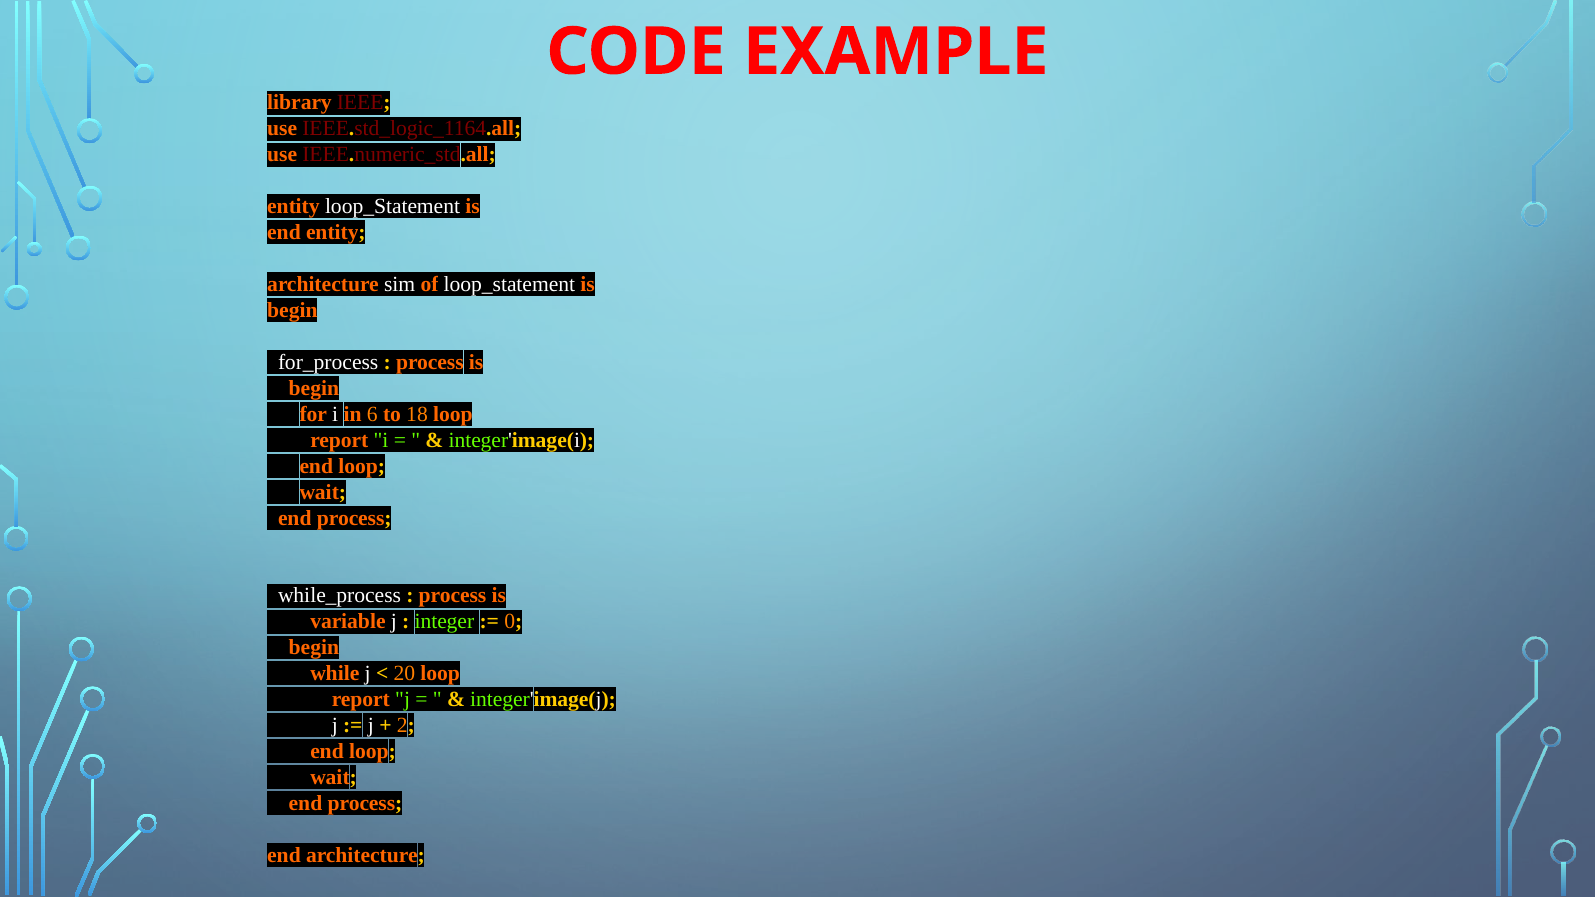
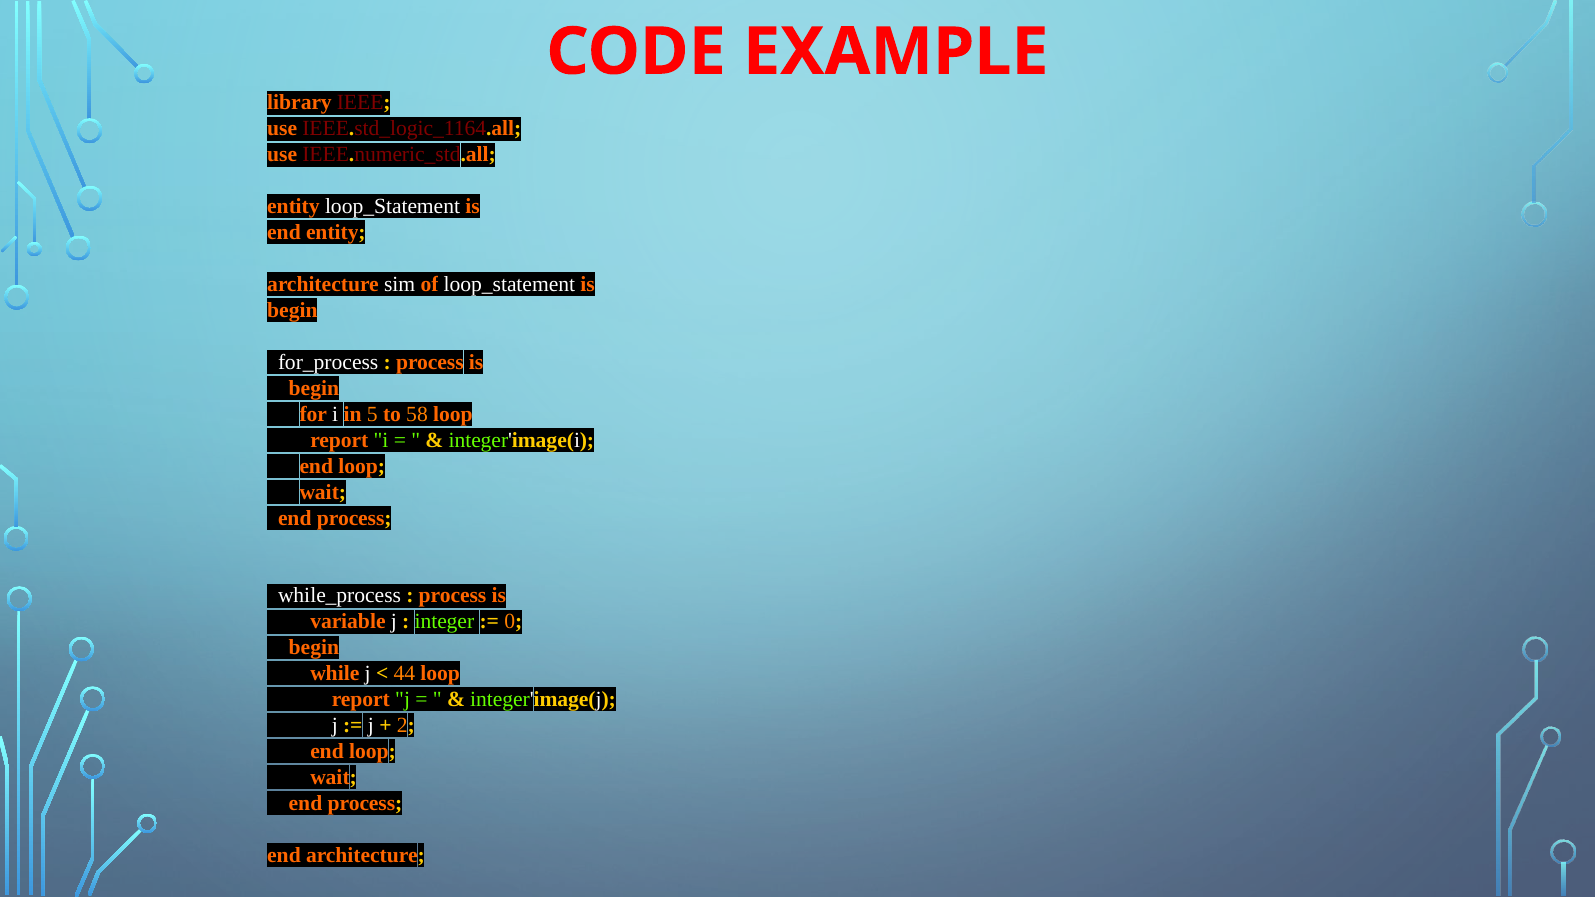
6: 6 -> 5
18: 18 -> 58
20: 20 -> 44
